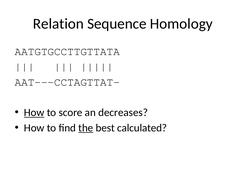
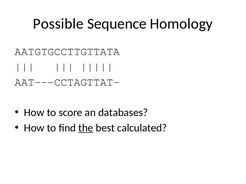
Relation: Relation -> Possible
How at (34, 113) underline: present -> none
decreases: decreases -> databases
